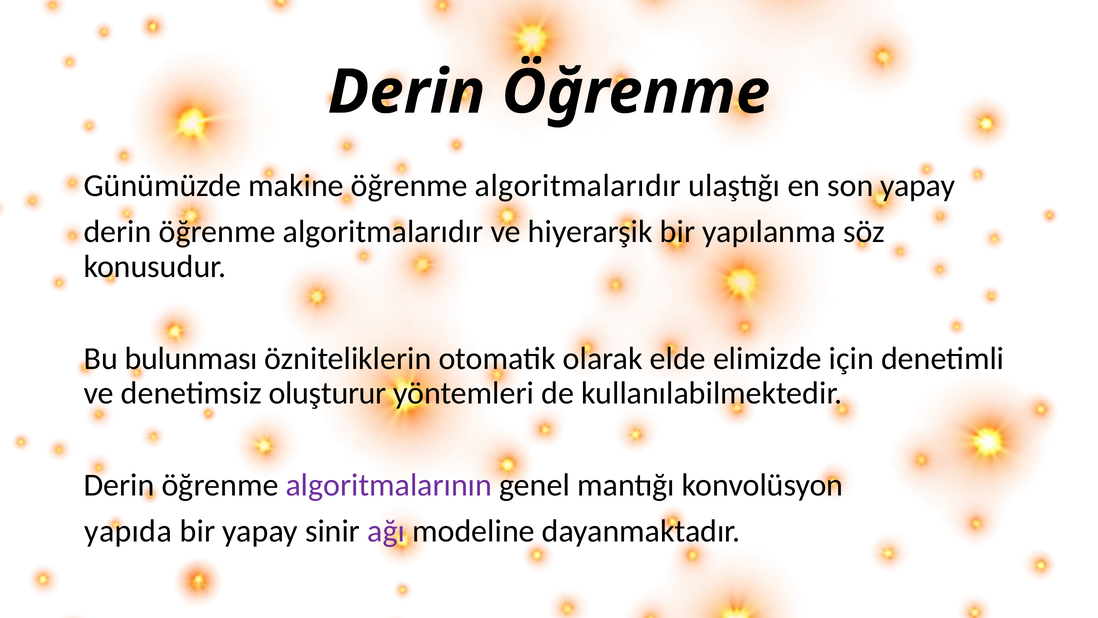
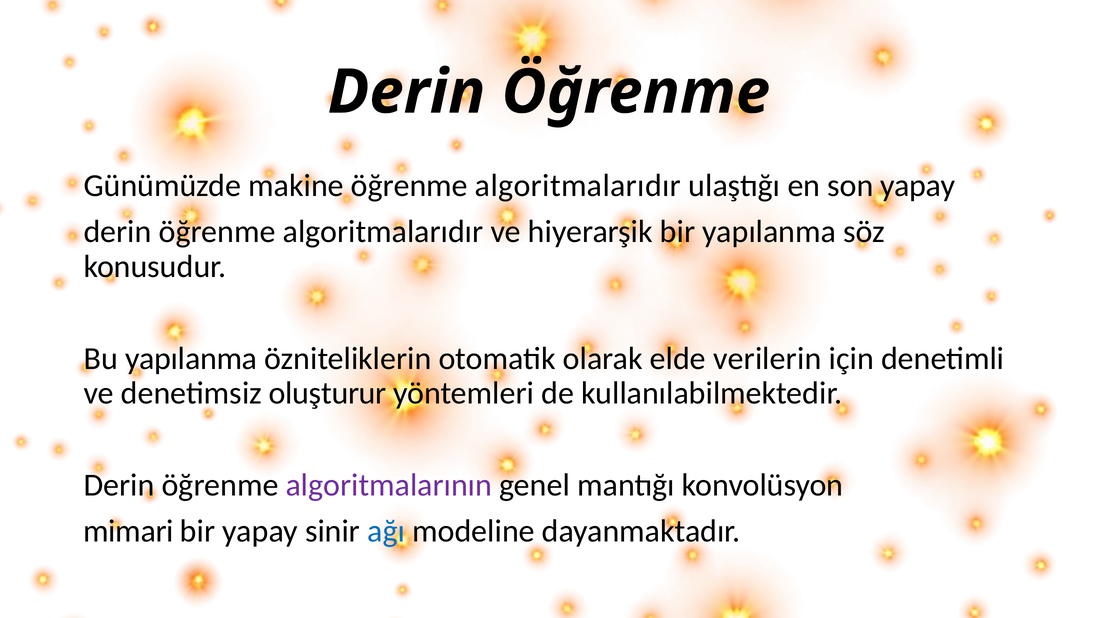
Bu bulunması: bulunması -> yapılanma
elimizde: elimizde -> verilerin
yapıda: yapıda -> mimari
ağı colour: purple -> blue
